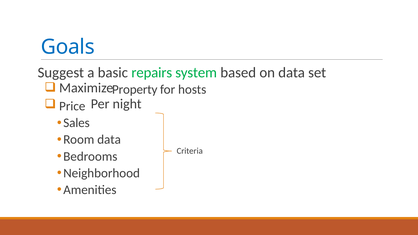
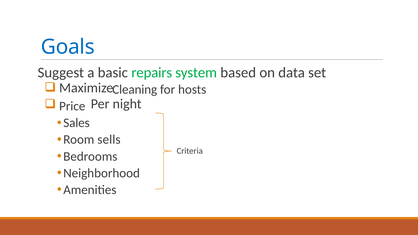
Property: Property -> Cleaning
Room data: data -> sells
